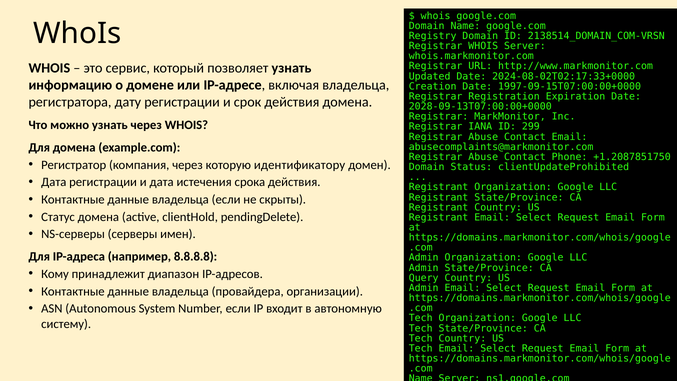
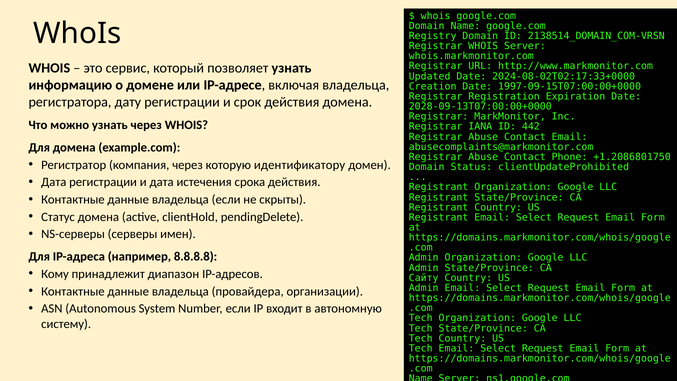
299: 299 -> 442
+1.2087851750: +1.2087851750 -> +1.2086801750
Query: Query -> Сайту
